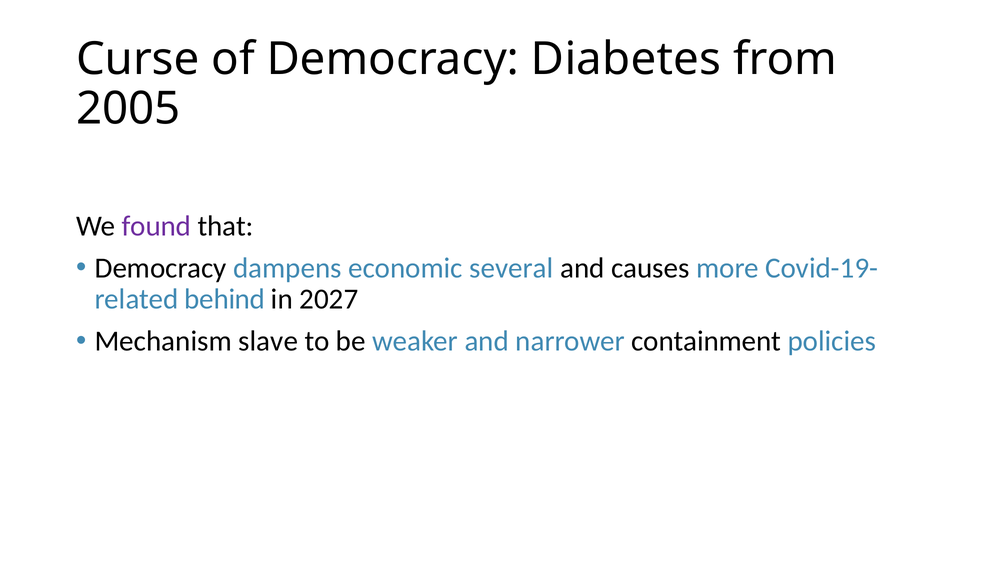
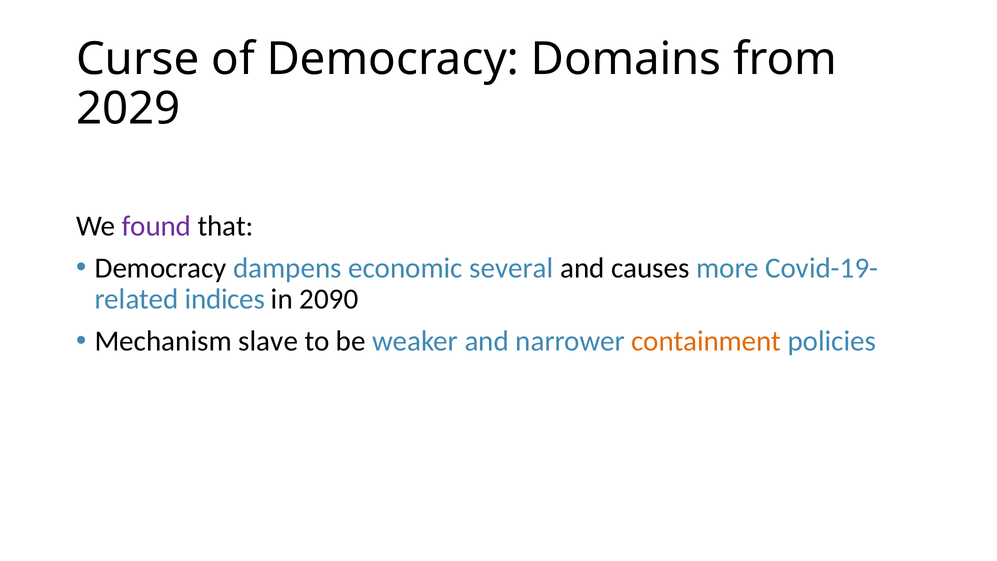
Diabetes: Diabetes -> Domains
2005: 2005 -> 2029
behind: behind -> indices
2027: 2027 -> 2090
containment colour: black -> orange
